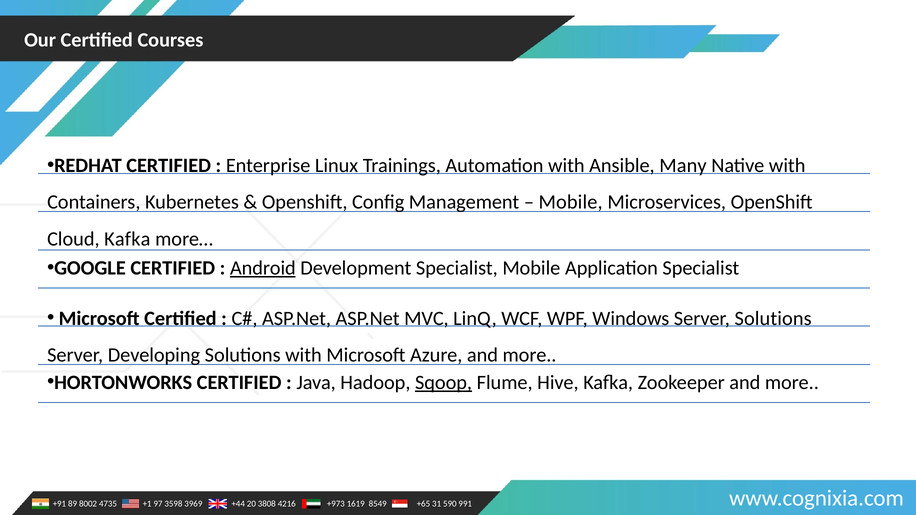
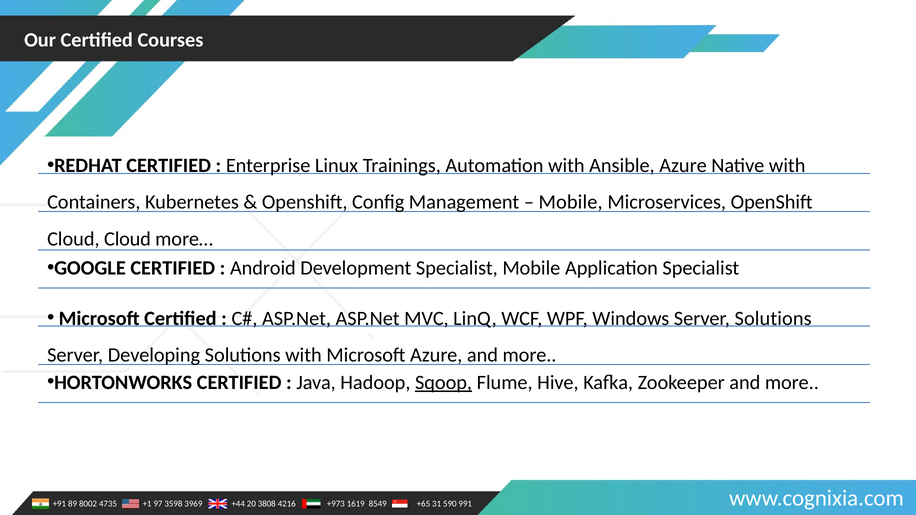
Ansible Many: Many -> Azure
Cloud Kafka: Kafka -> Cloud
Android underline: present -> none
